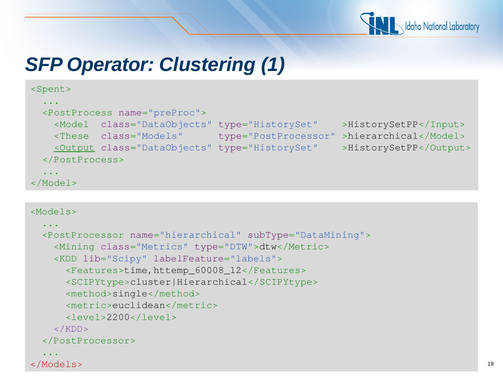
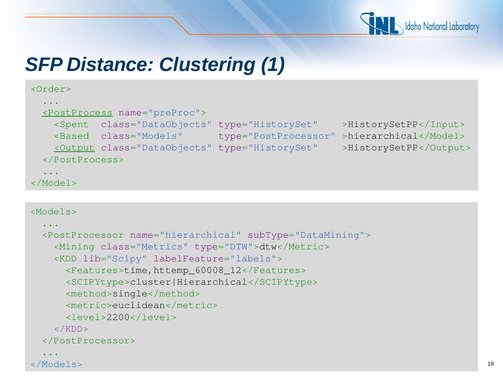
Operator: Operator -> Distance
<Spent>: <Spent> -> <Order>
<PostProcess underline: none -> present
<Model: <Model -> <Spent
<These: <These -> <Based
</Models> colour: red -> blue
